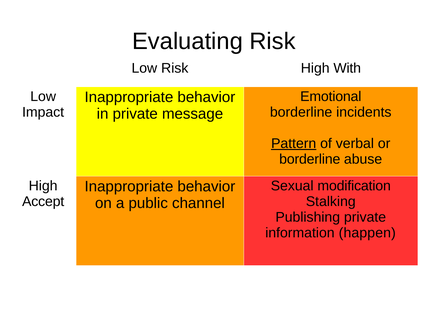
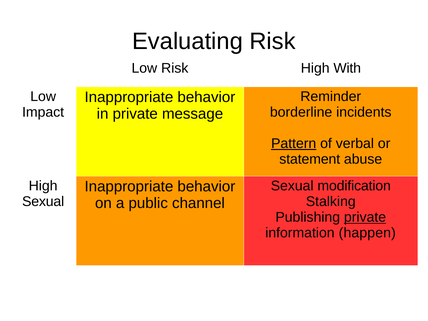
Emotional: Emotional -> Reminder
borderline at (310, 159): borderline -> statement
Accept at (43, 202): Accept -> Sexual
private at (365, 217) underline: none -> present
